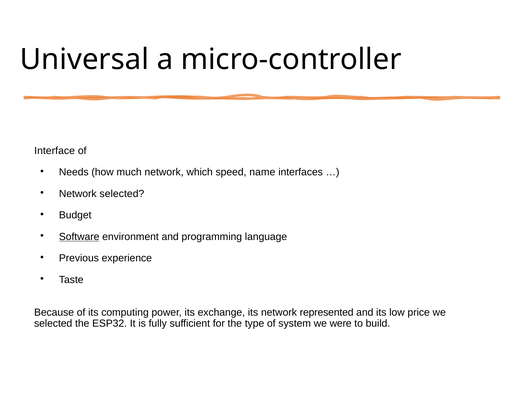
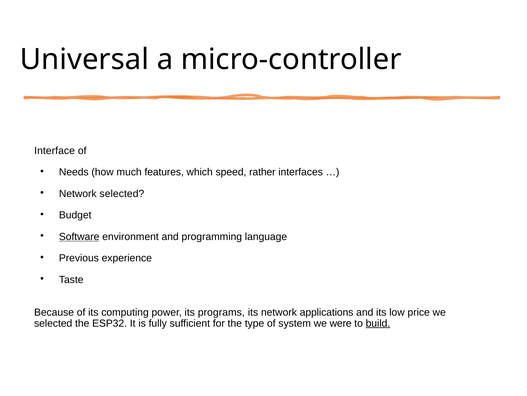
much network: network -> features
name: name -> rather
exchange: exchange -> programs
represented: represented -> applications
build underline: none -> present
